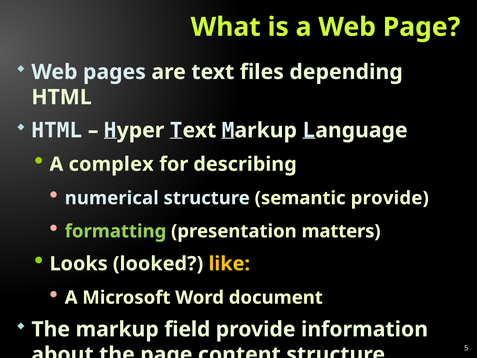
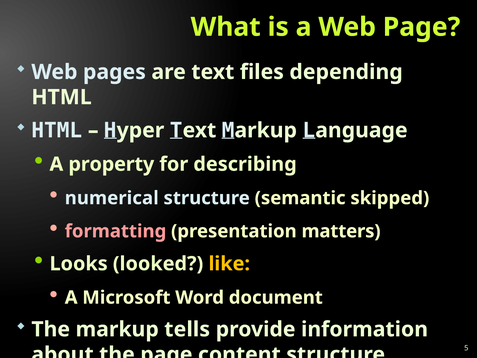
complex: complex -> property
semantic provide: provide -> skipped
formatting colour: light green -> pink
field: field -> tells
